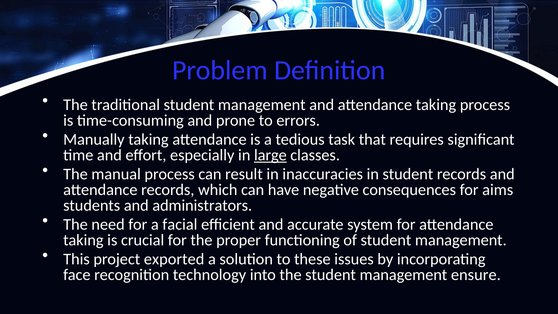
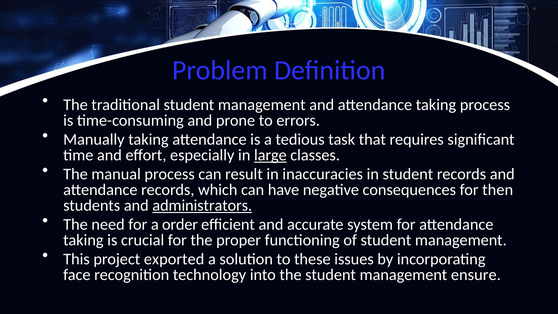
aims: aims -> then
administrators underline: none -> present
facial: facial -> order
